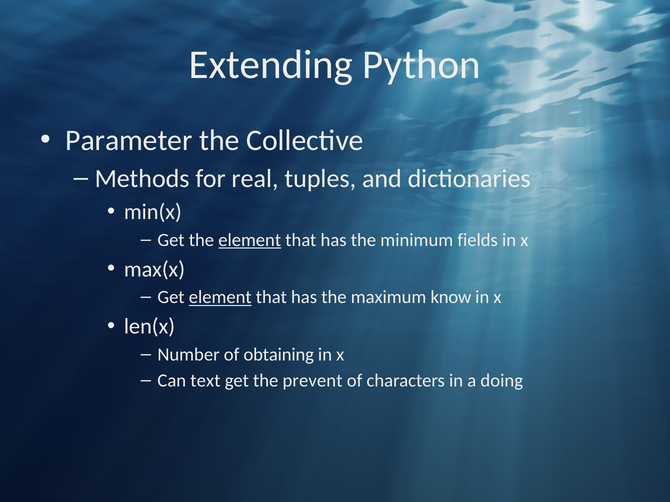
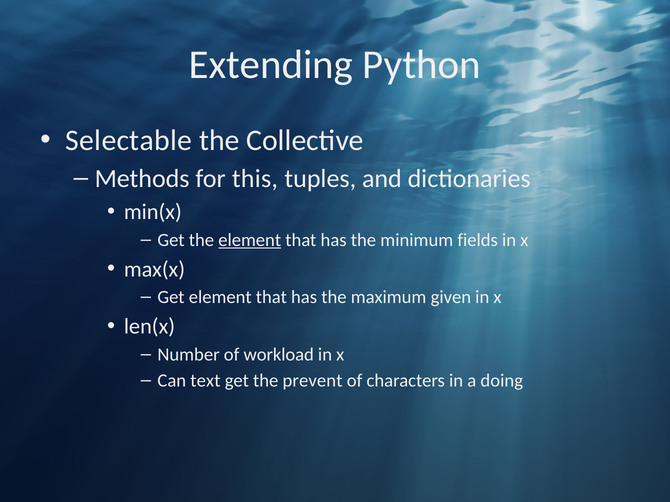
Parameter: Parameter -> Selectable
real: real -> this
element at (220, 298) underline: present -> none
know: know -> given
obtaining: obtaining -> workload
